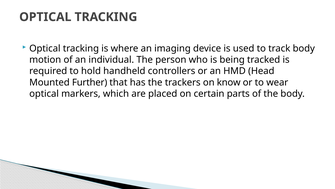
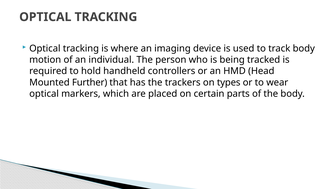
know: know -> types
